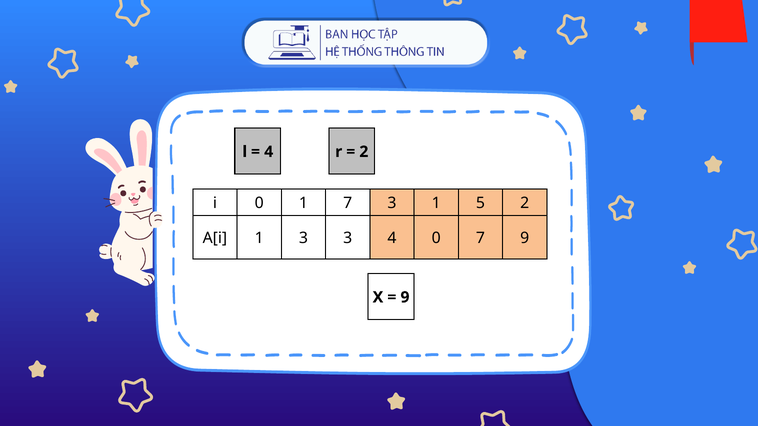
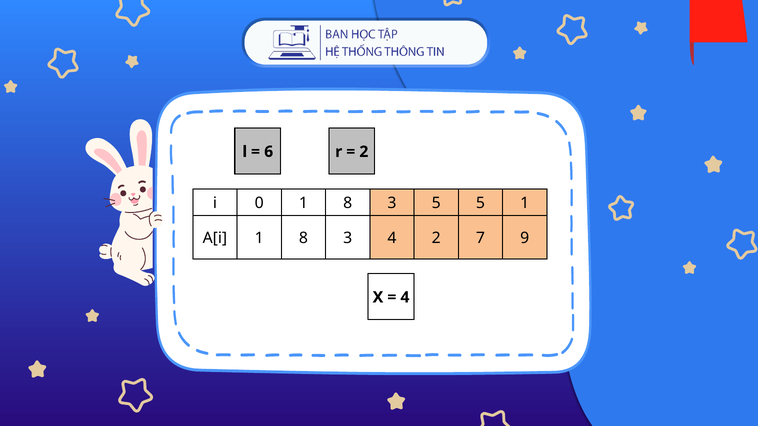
4 at (269, 152): 4 -> 6
0 1 7: 7 -> 8
3 1: 1 -> 5
5 2: 2 -> 1
A[i 1 3: 3 -> 8
4 0: 0 -> 2
9 at (405, 298): 9 -> 4
